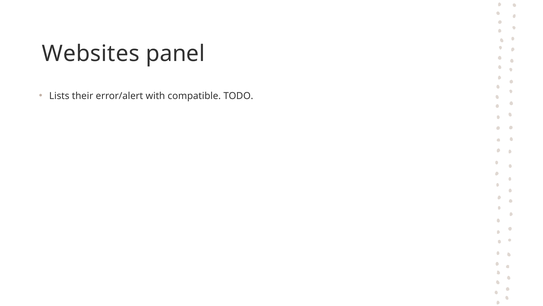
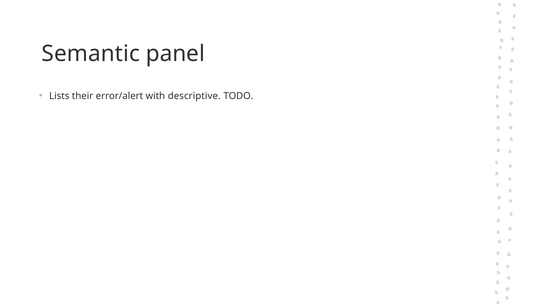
Websites: Websites -> Semantic
compatible: compatible -> descriptive
